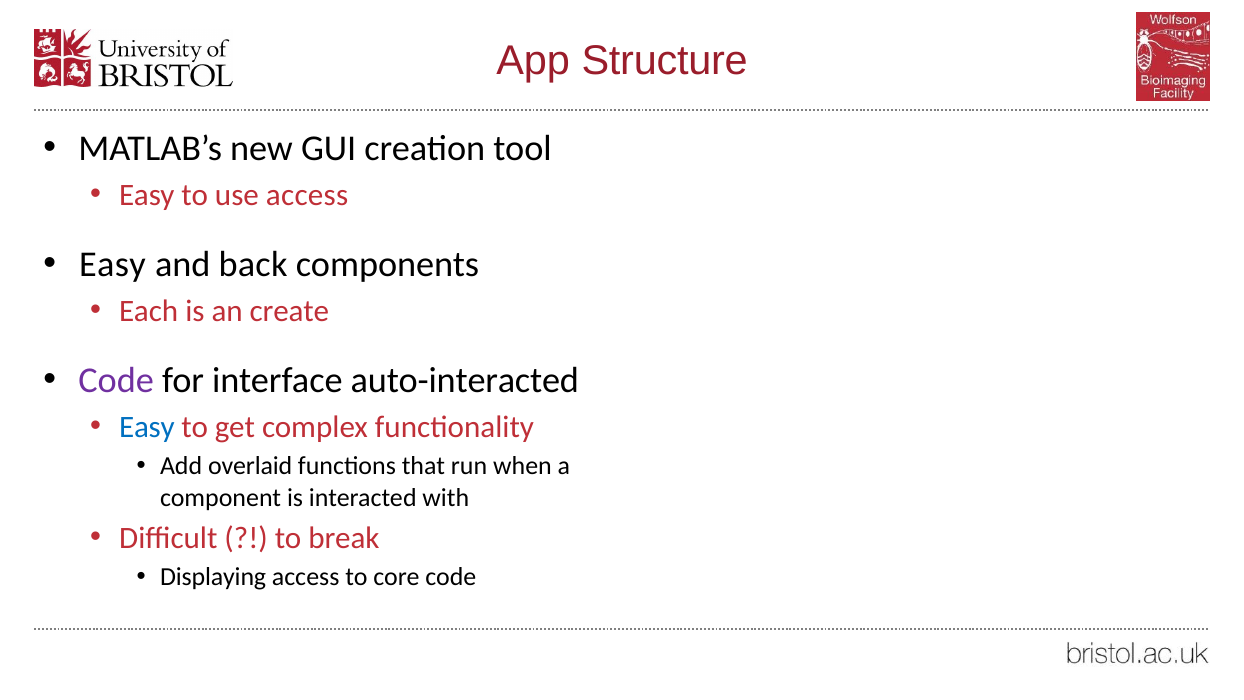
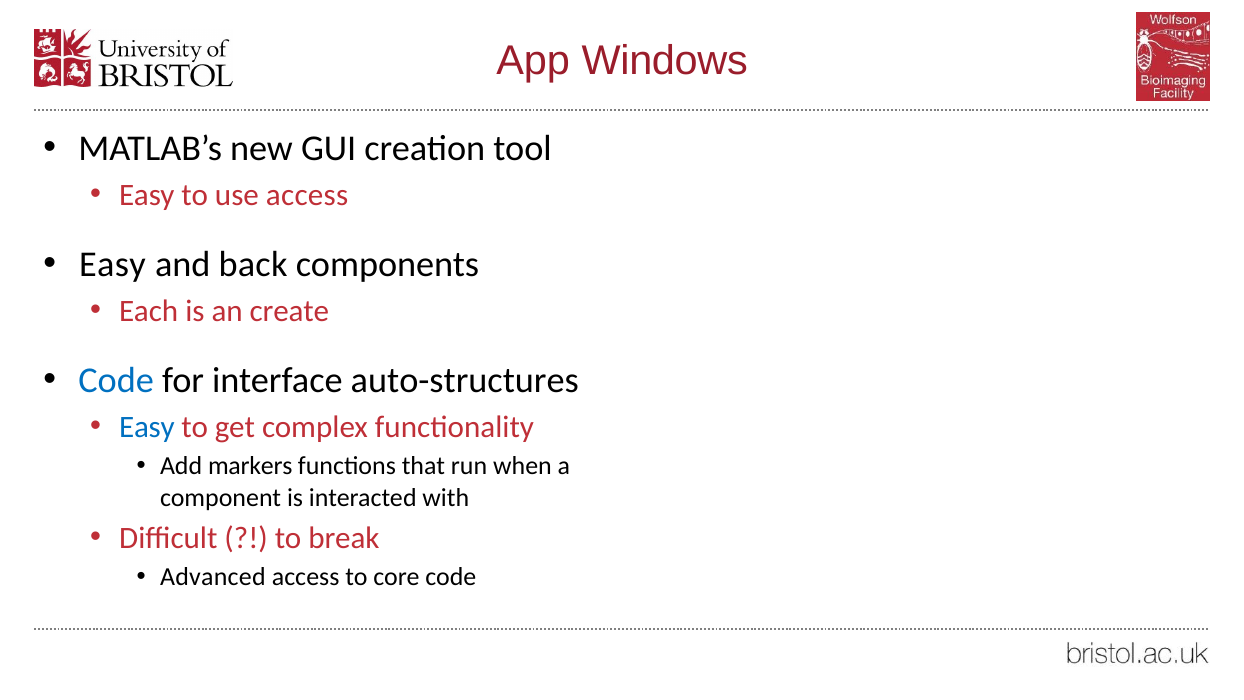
Structure: Structure -> Windows
Code at (116, 381) colour: purple -> blue
auto-interacted: auto-interacted -> auto-structures
overlaid: overlaid -> markers
Displaying: Displaying -> Advanced
